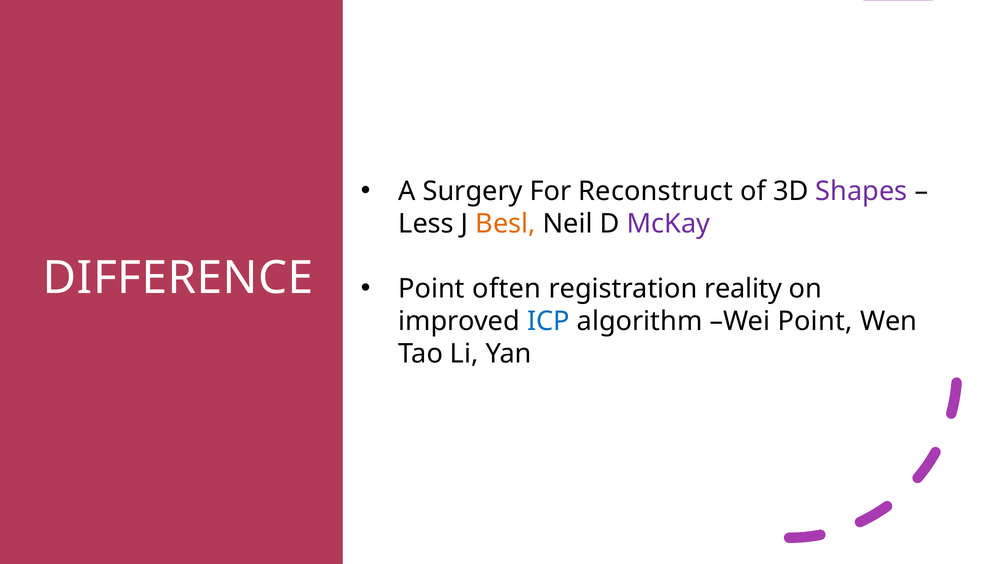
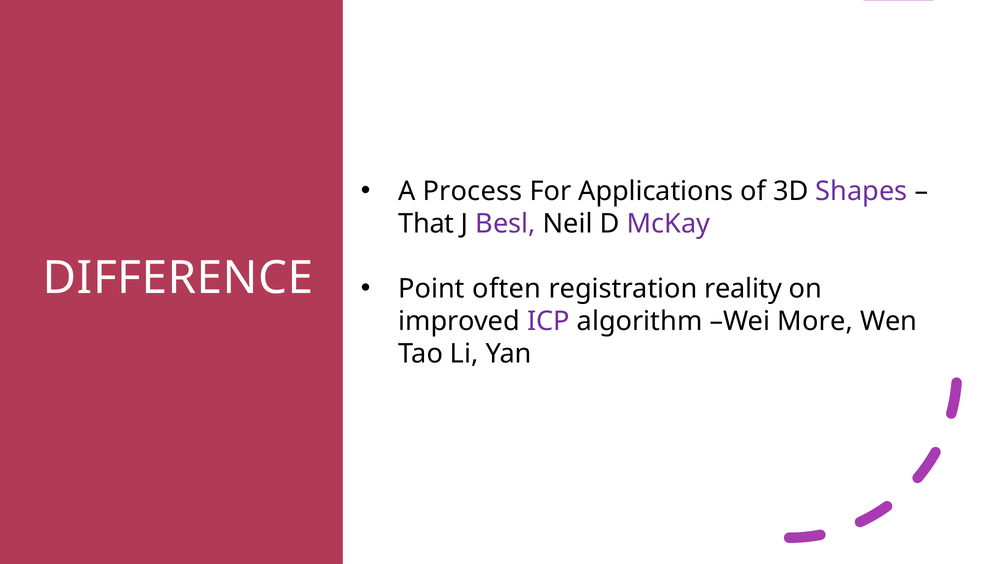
Surgery: Surgery -> Process
Reconstruct: Reconstruct -> Applications
Less: Less -> That
Besl colour: orange -> purple
ICP colour: blue -> purple
Wei Point: Point -> More
